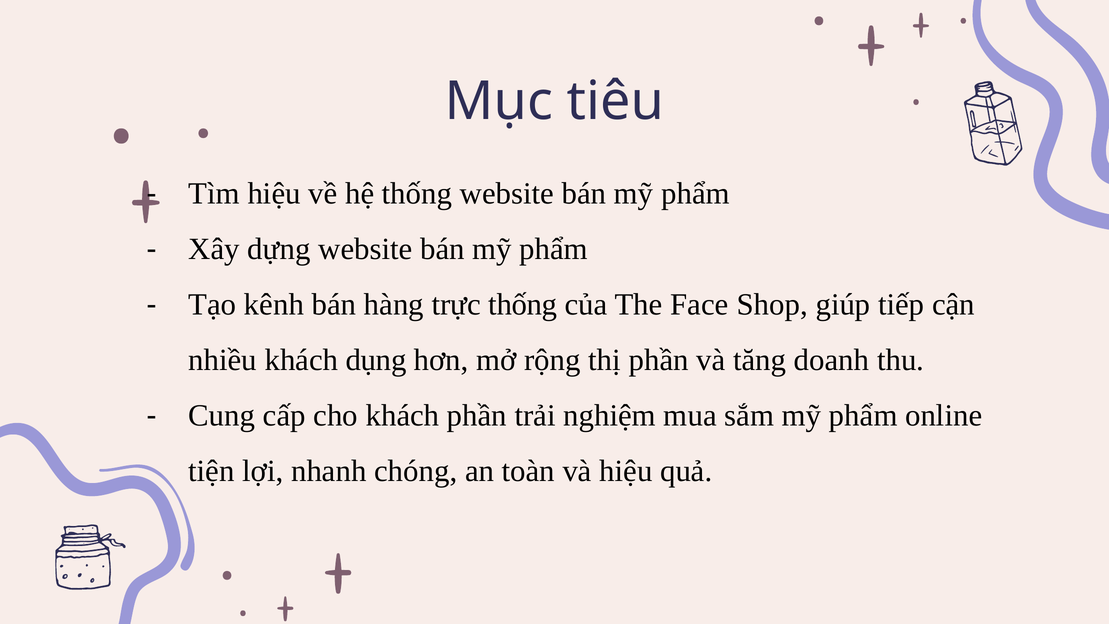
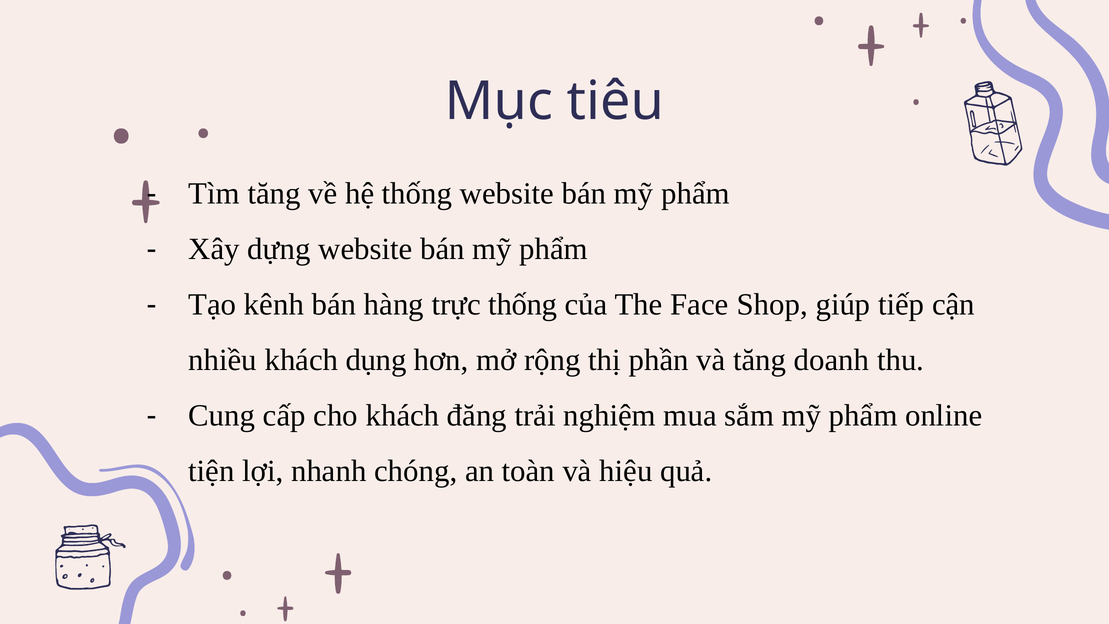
Tìm hiệu: hiệu -> tăng
khách phần: phần -> đăng
